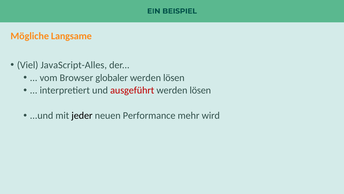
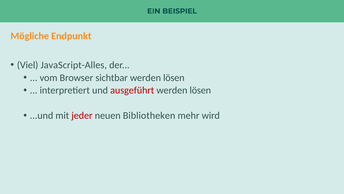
Langsame: Langsame -> Endpunkt
globaler: globaler -> sichtbar
jeder colour: black -> red
Performance: Performance -> Bibliotheken
